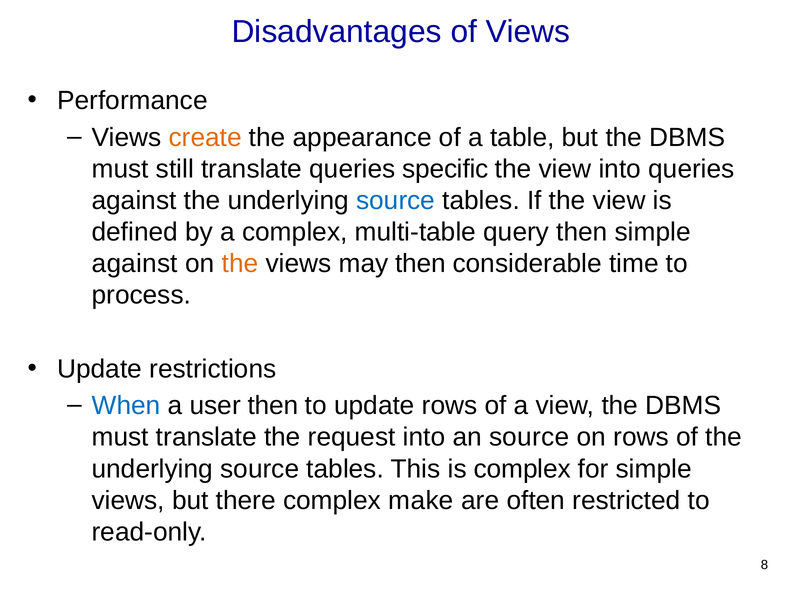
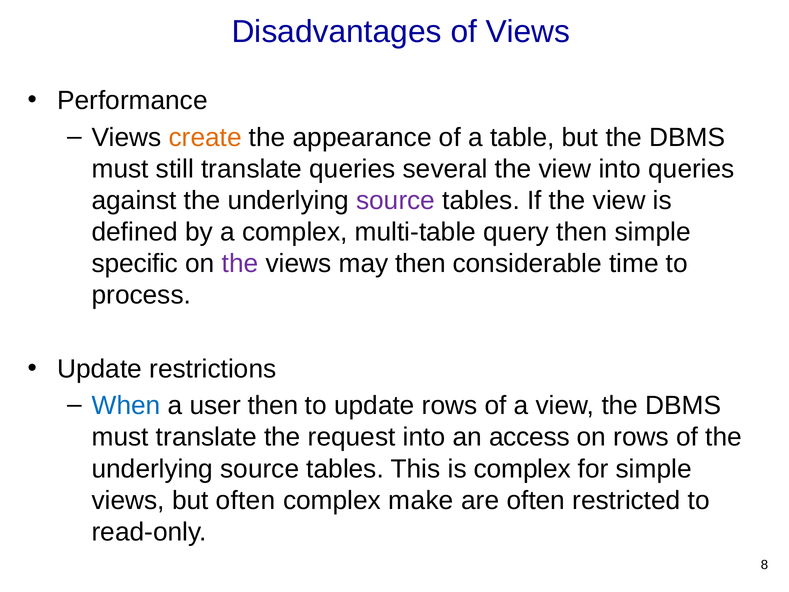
specific: specific -> several
source at (396, 200) colour: blue -> purple
against at (135, 264): against -> specific
the at (240, 264) colour: orange -> purple
an source: source -> access
but there: there -> often
